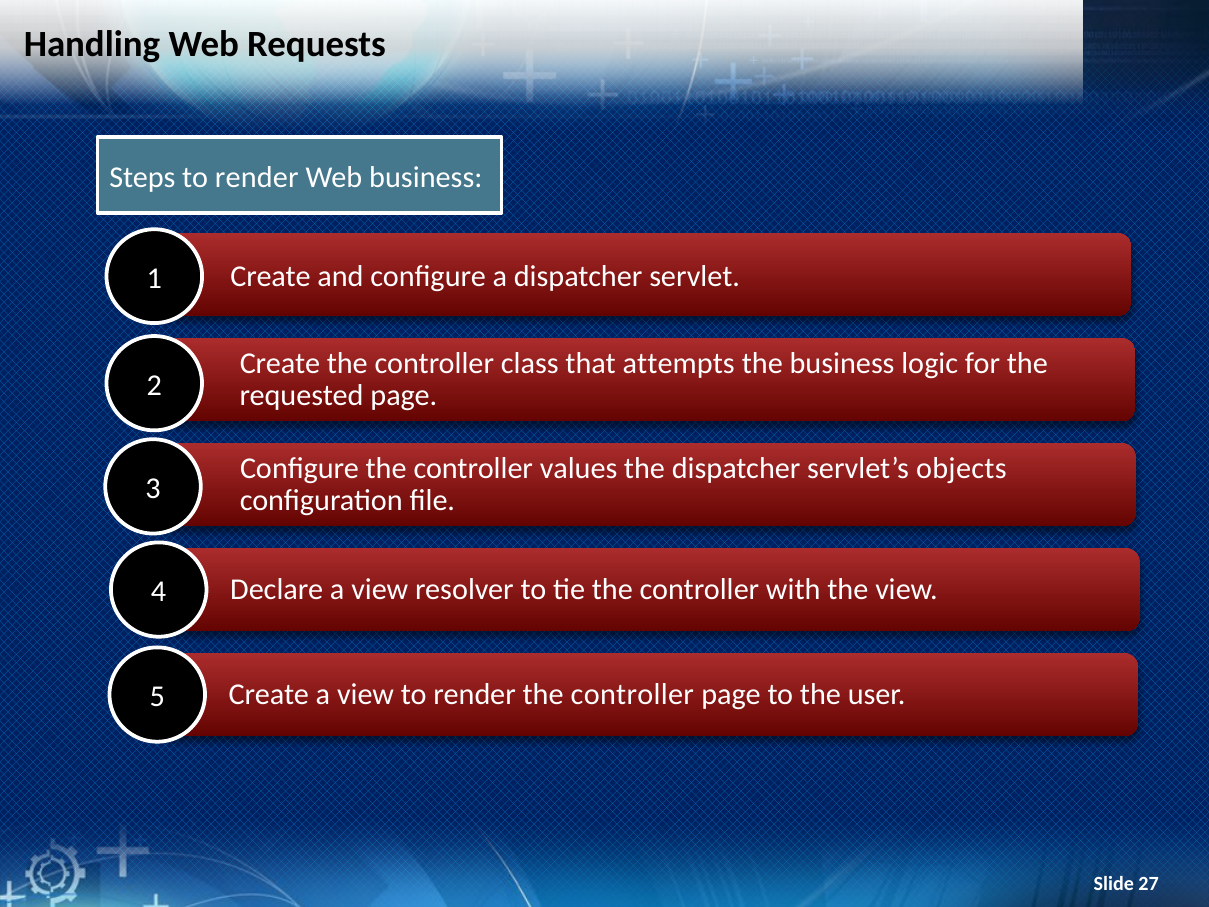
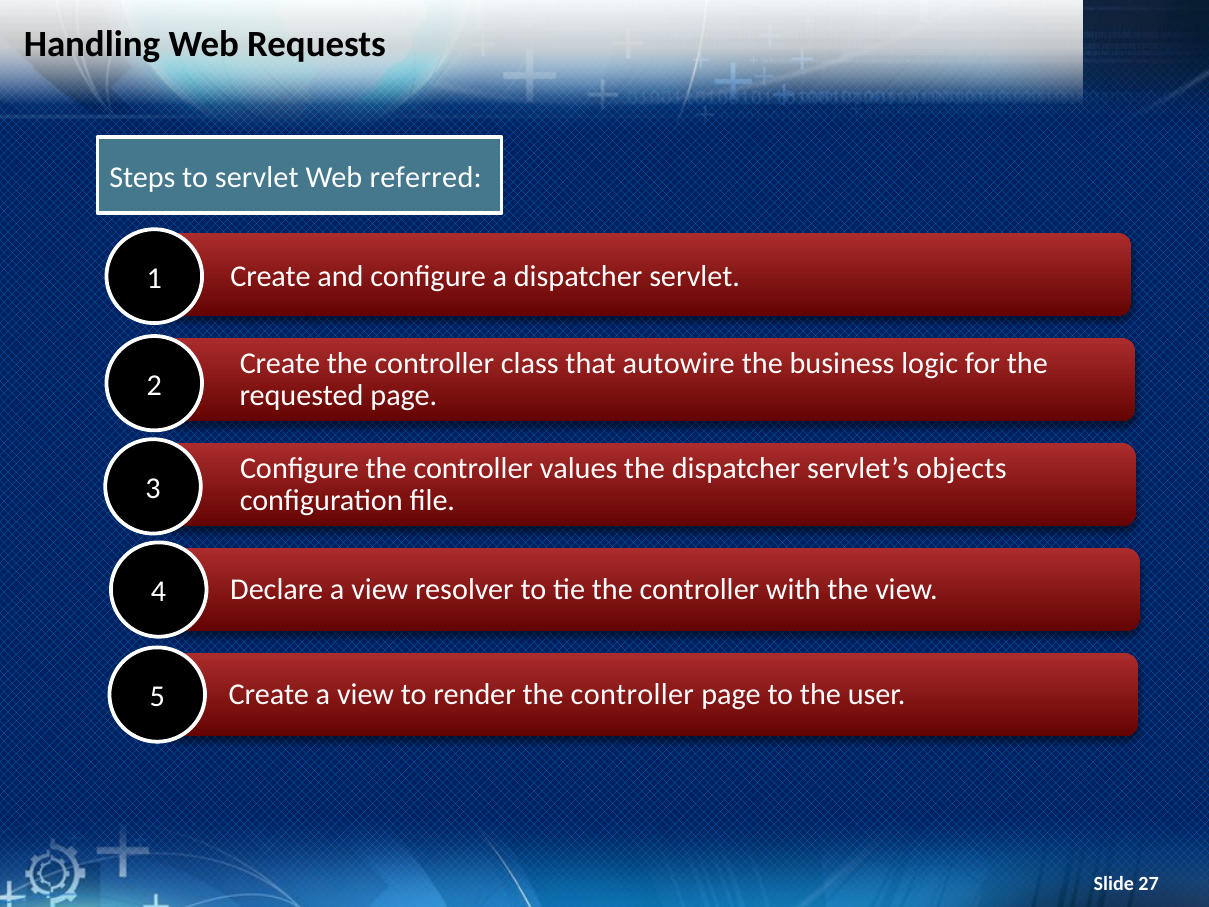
Steps to render: render -> servlet
Web business: business -> referred
attempts: attempts -> autowire
